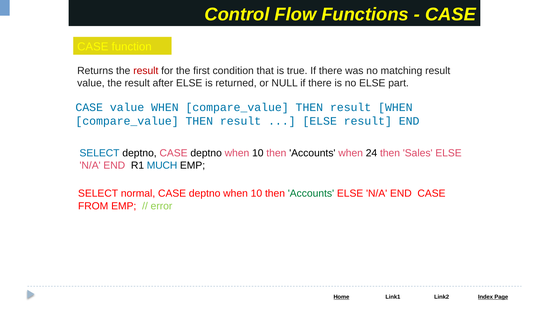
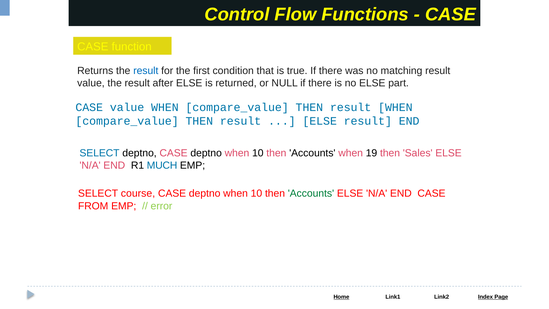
result at (146, 71) colour: red -> blue
24: 24 -> 19
normal: normal -> course
